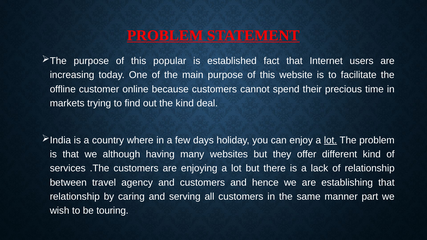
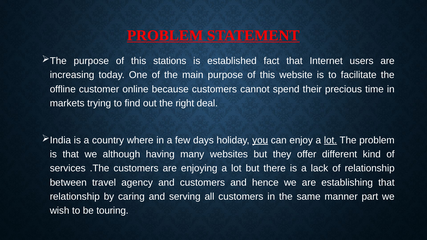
popular: popular -> stations
the kind: kind -> right
you underline: none -> present
